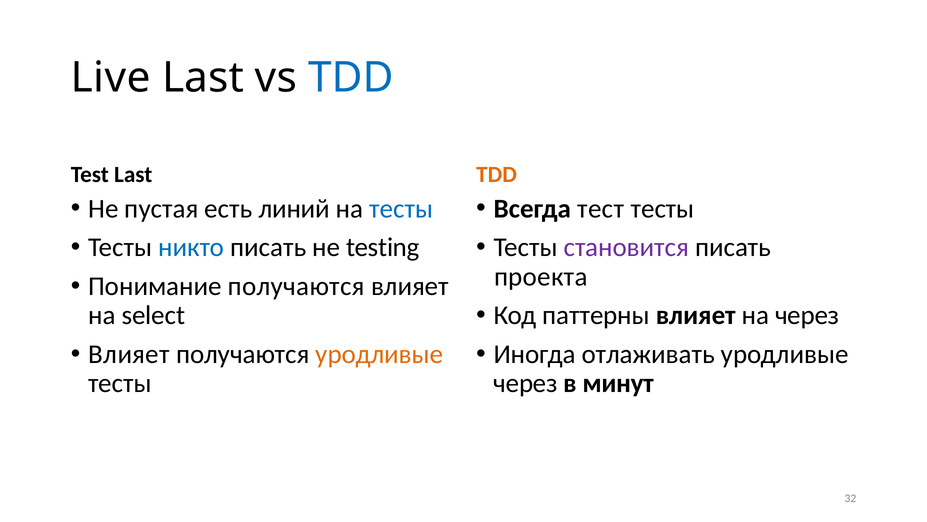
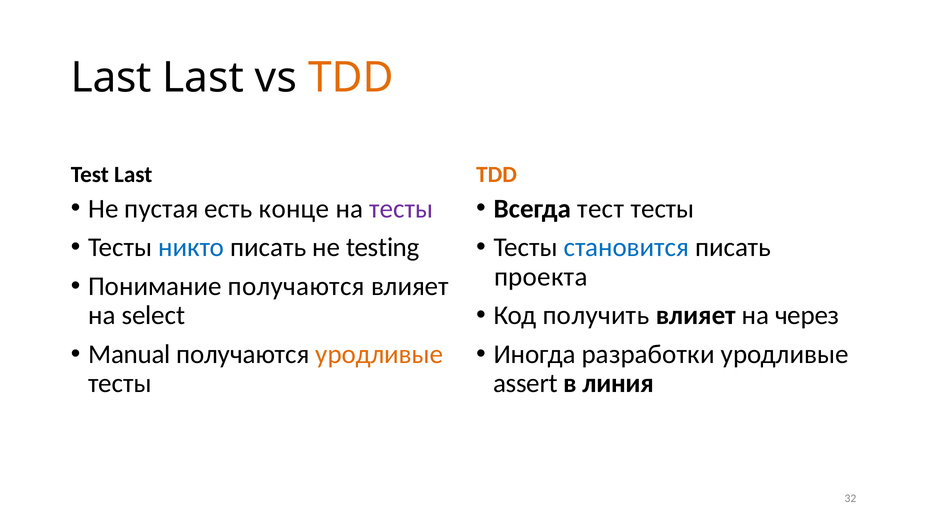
Live at (111, 78): Live -> Last
TDD at (351, 78) colour: blue -> orange
линий: линий -> конце
тесты at (401, 208) colour: blue -> purple
становится colour: purple -> blue
паттерны: паттерны -> получить
Влияет at (129, 354): Влияет -> Manual
отлаживать: отлаживать -> разработки
через at (525, 383): через -> assert
минут: минут -> линия
